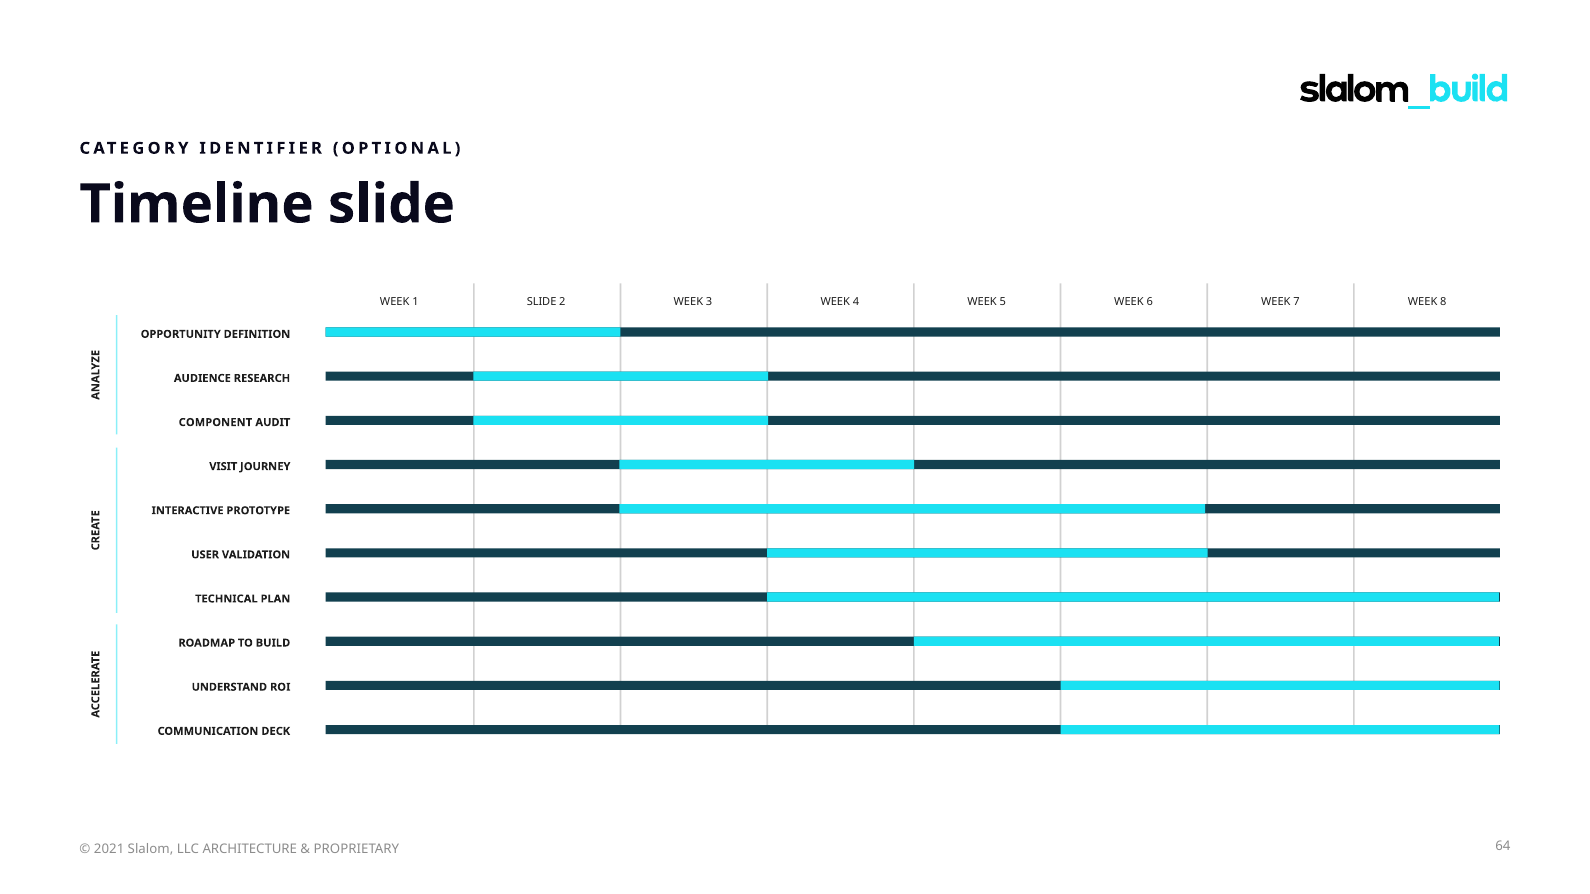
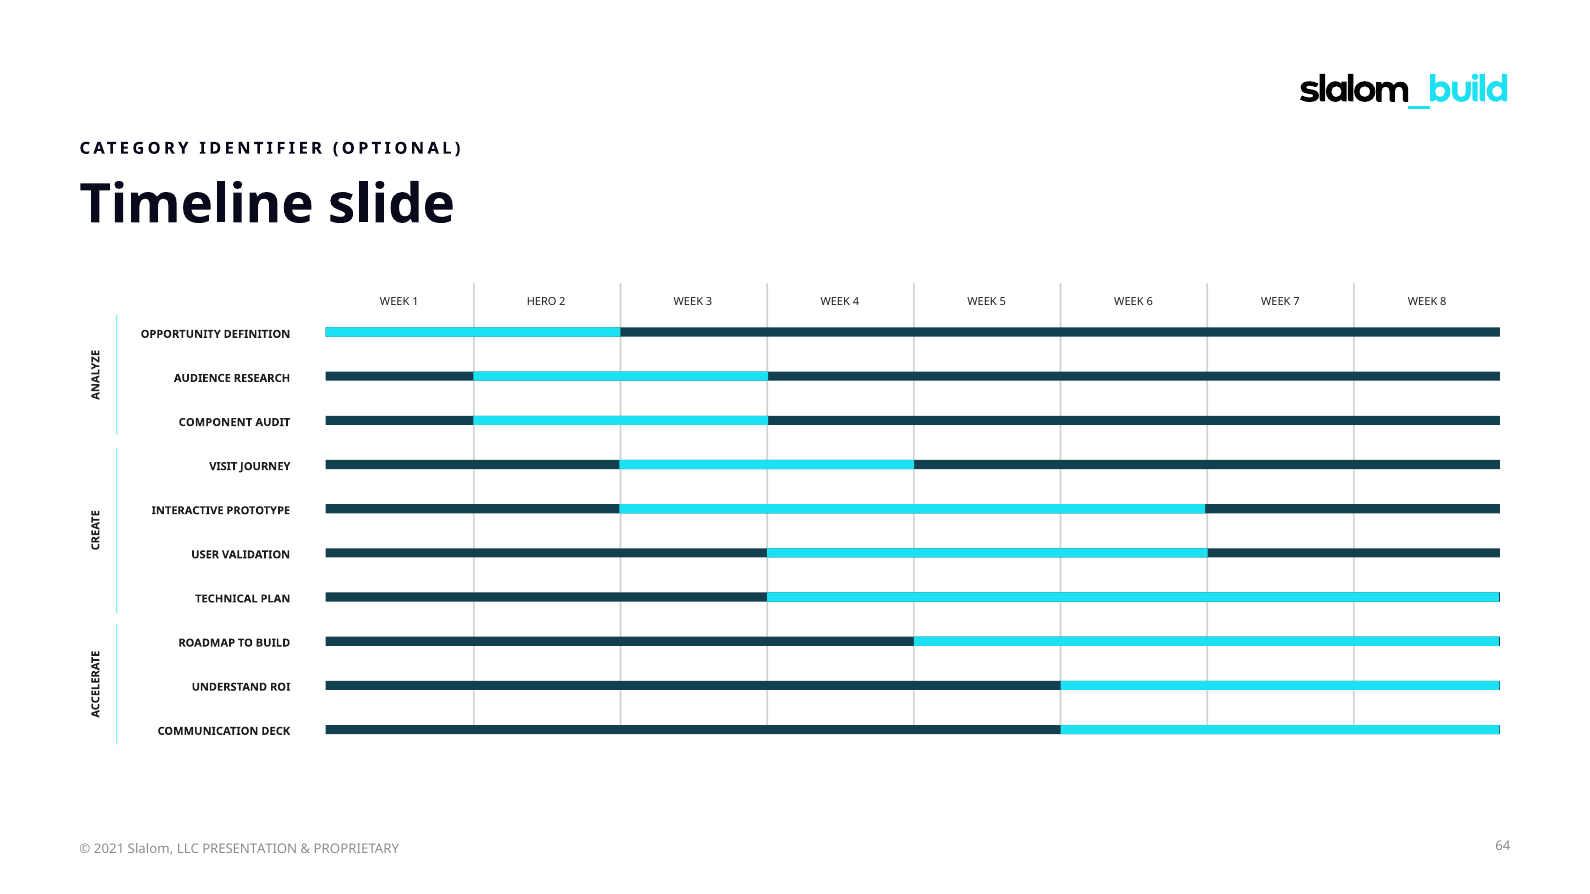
1 SLIDE: SLIDE -> HERO
ARCHITECTURE: ARCHITECTURE -> PRESENTATION
